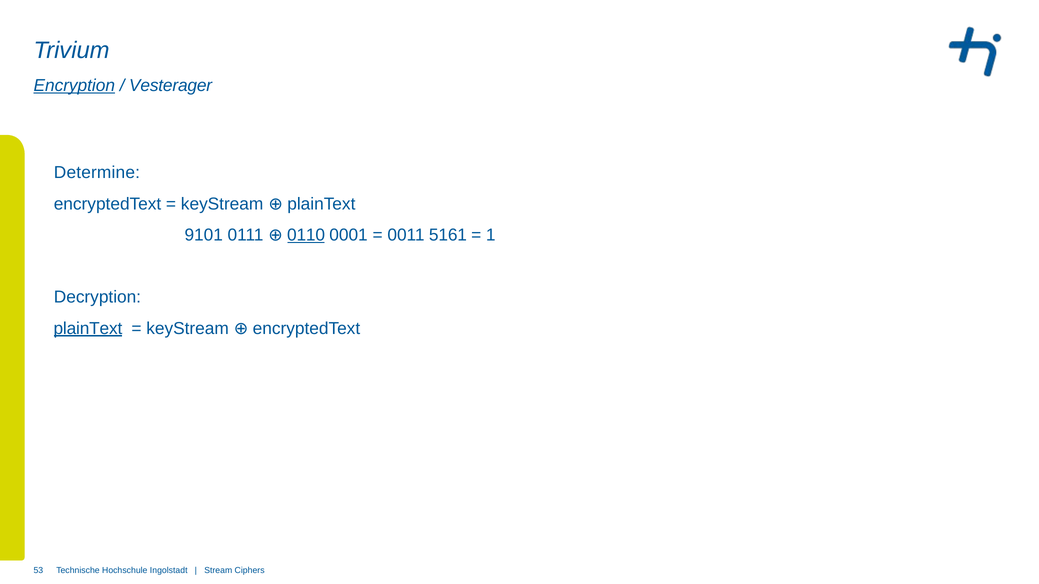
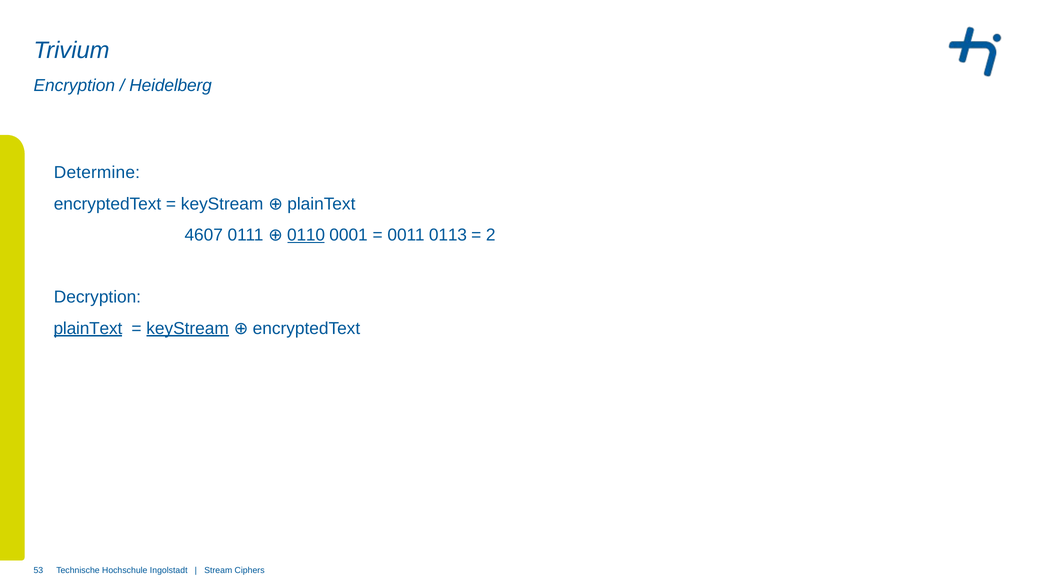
Encryption underline: present -> none
Vesterager: Vesterager -> Heidelberg
9101: 9101 -> 4607
5161: 5161 -> 0113
1: 1 -> 2
keyStream at (188, 329) underline: none -> present
